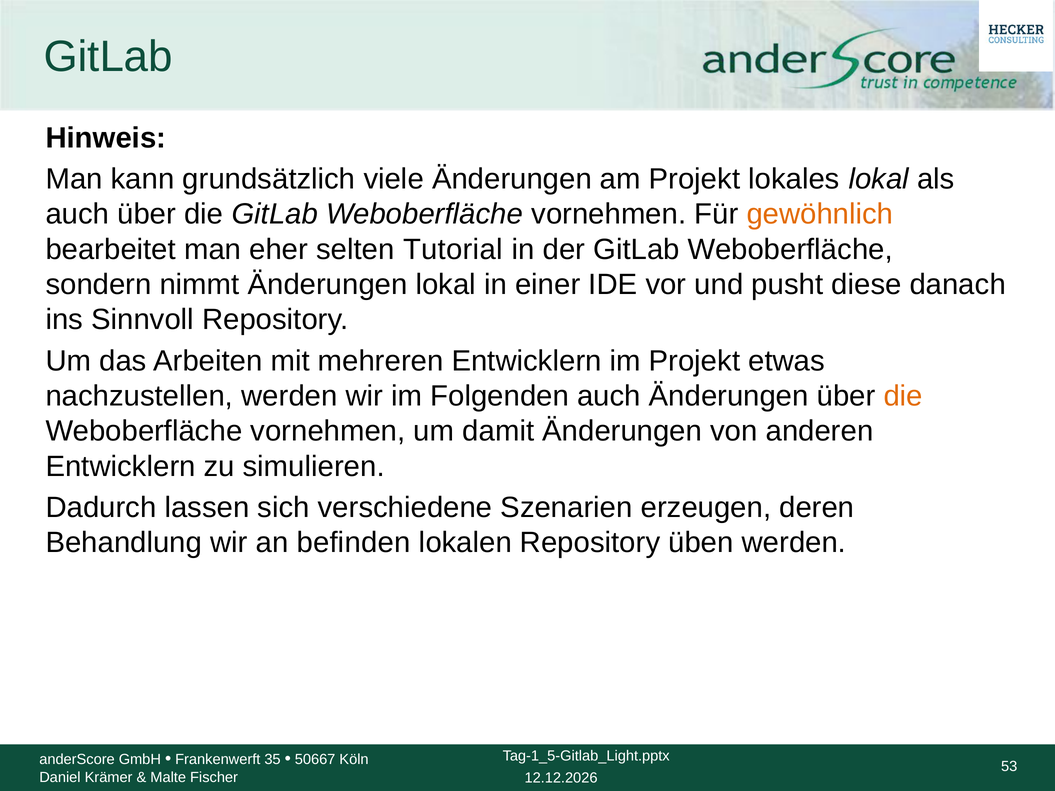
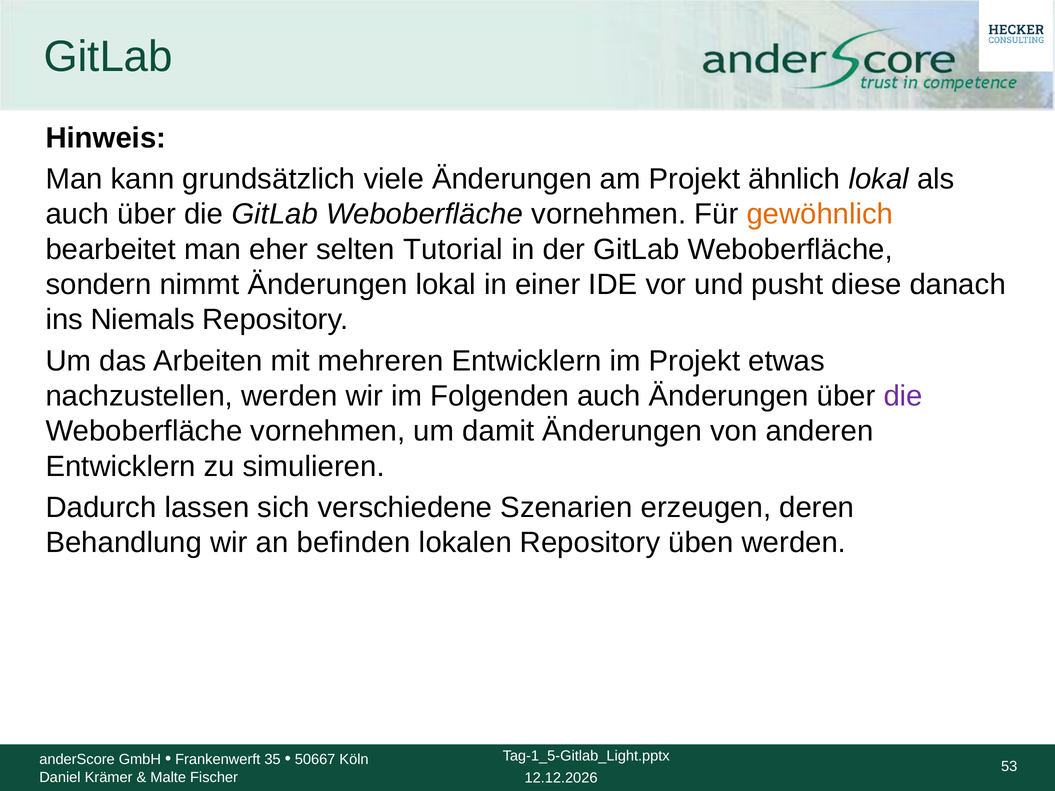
lokales: lokales -> ähnlich
Sinnvoll: Sinnvoll -> Niemals
die at (903, 396) colour: orange -> purple
